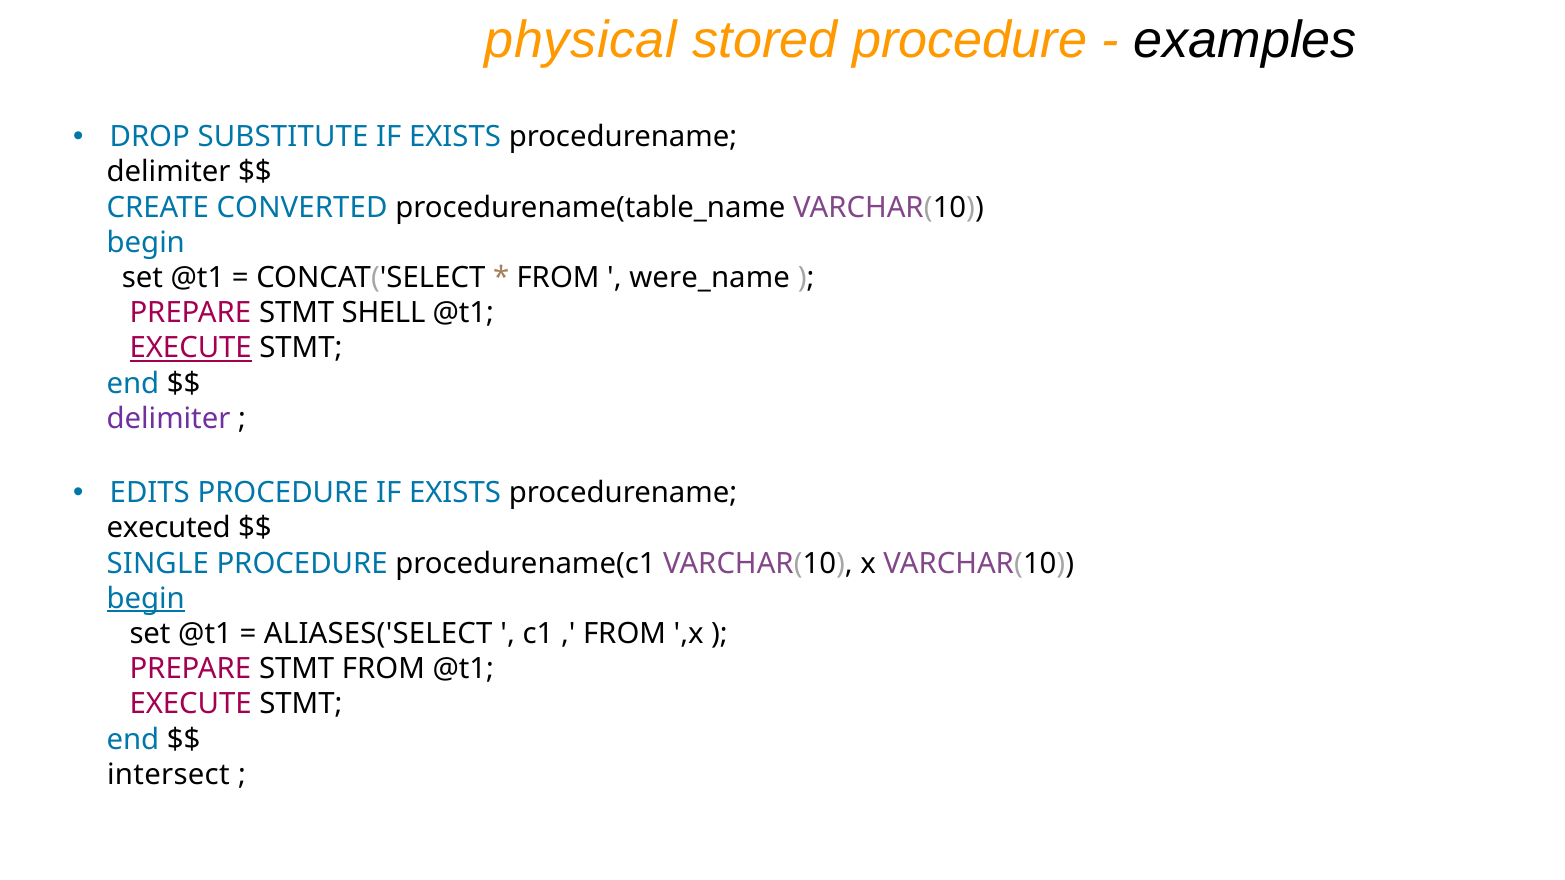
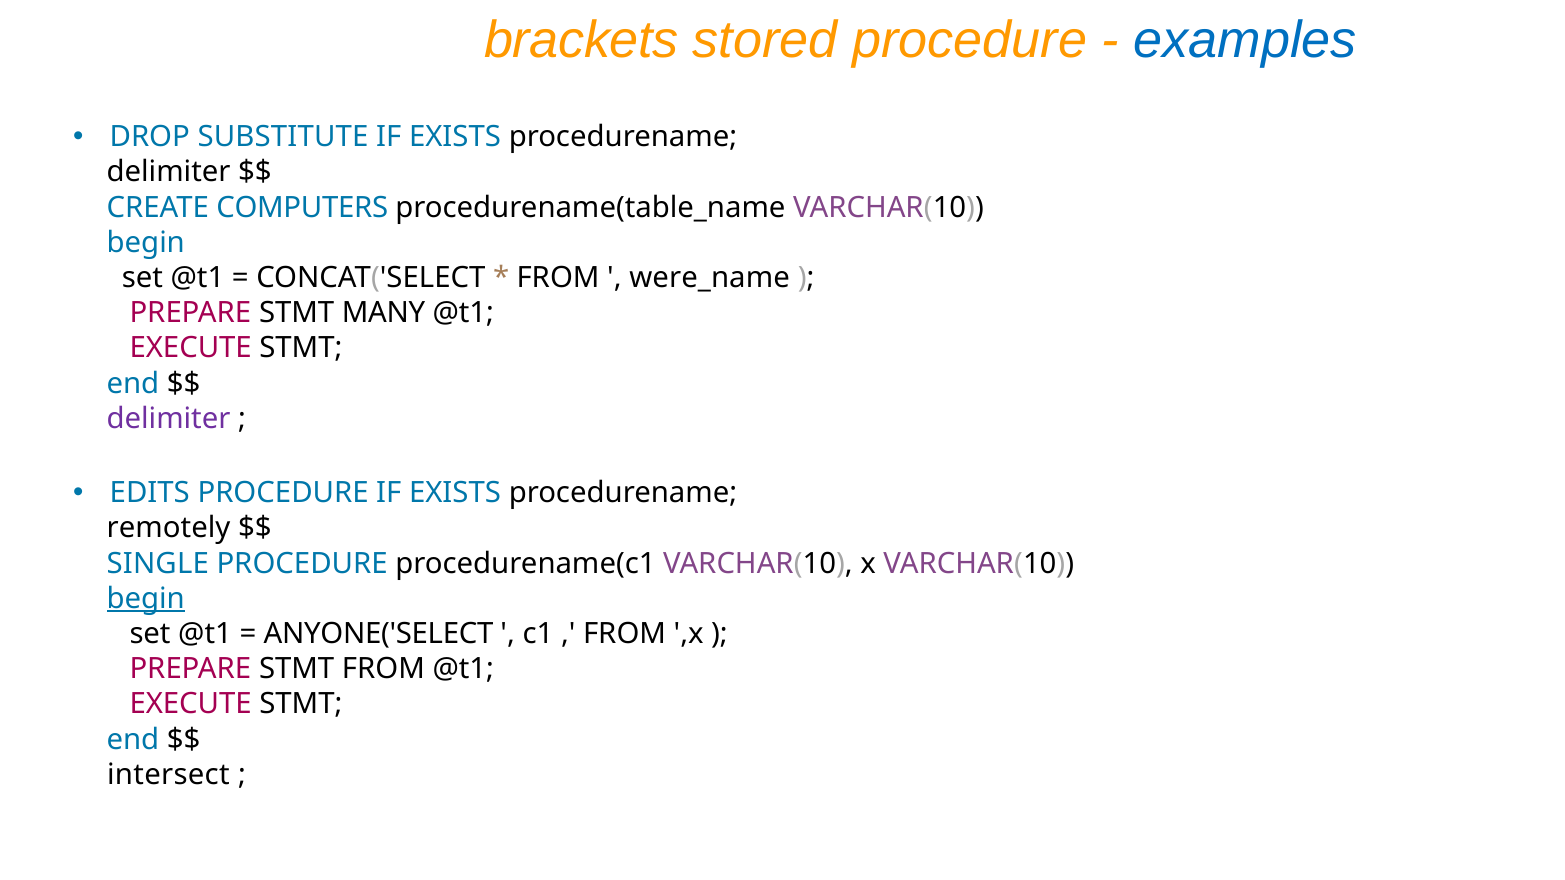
physical: physical -> brackets
examples colour: black -> blue
CONVERTED: CONVERTED -> COMPUTERS
SHELL: SHELL -> MANY
EXECUTE at (191, 348) underline: present -> none
executed: executed -> remotely
ALIASES('SELECT: ALIASES('SELECT -> ANYONE('SELECT
